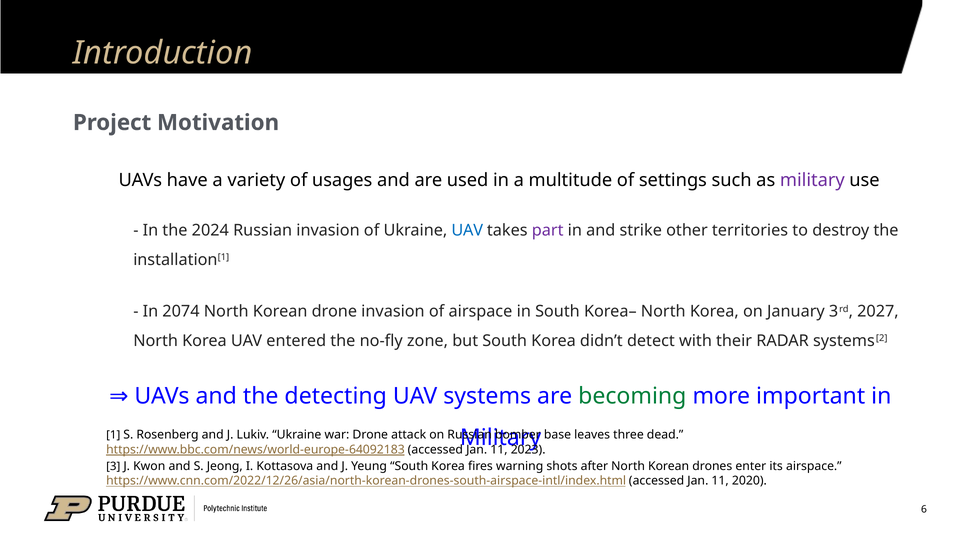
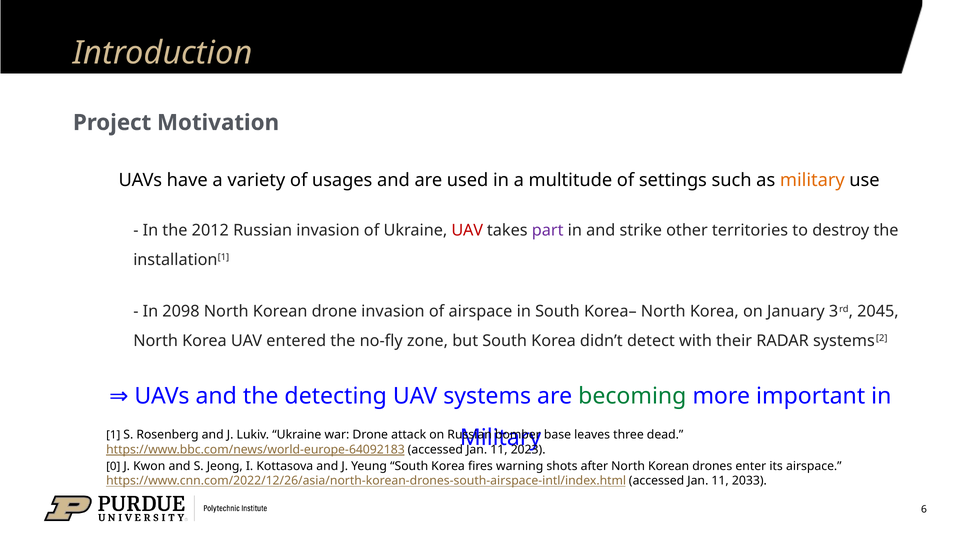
military at (812, 180) colour: purple -> orange
2024: 2024 -> 2012
UAV at (467, 230) colour: blue -> red
2074: 2074 -> 2098
2027: 2027 -> 2045
3: 3 -> 0
2020: 2020 -> 2033
